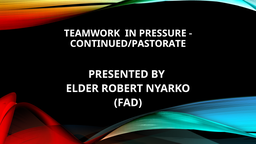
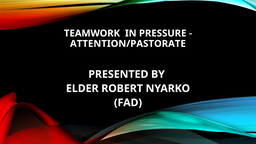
CONTINUED/PASTORATE: CONTINUED/PASTORATE -> ATTENTION/PASTORATE
